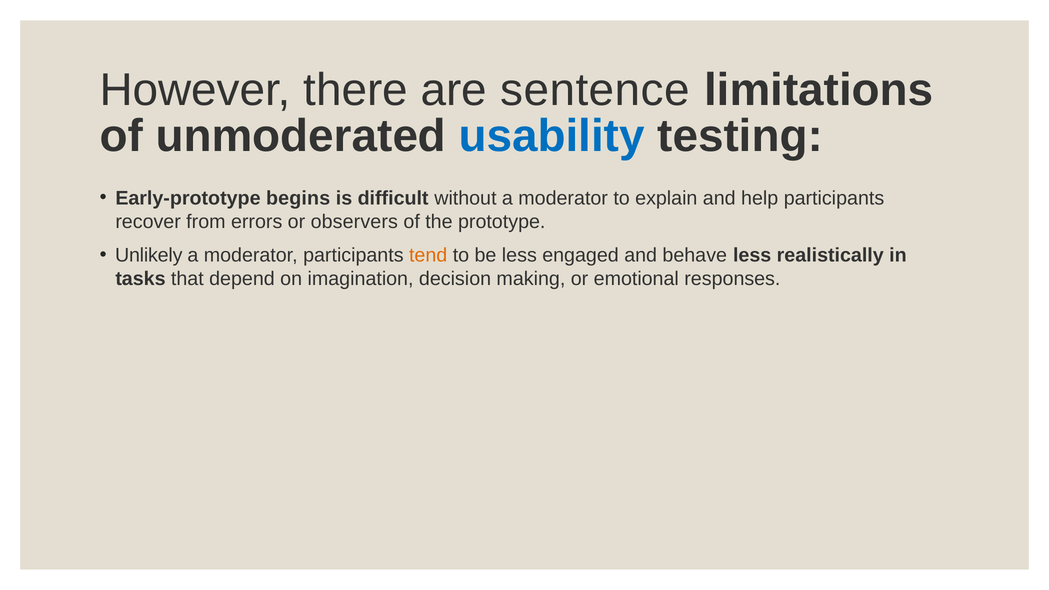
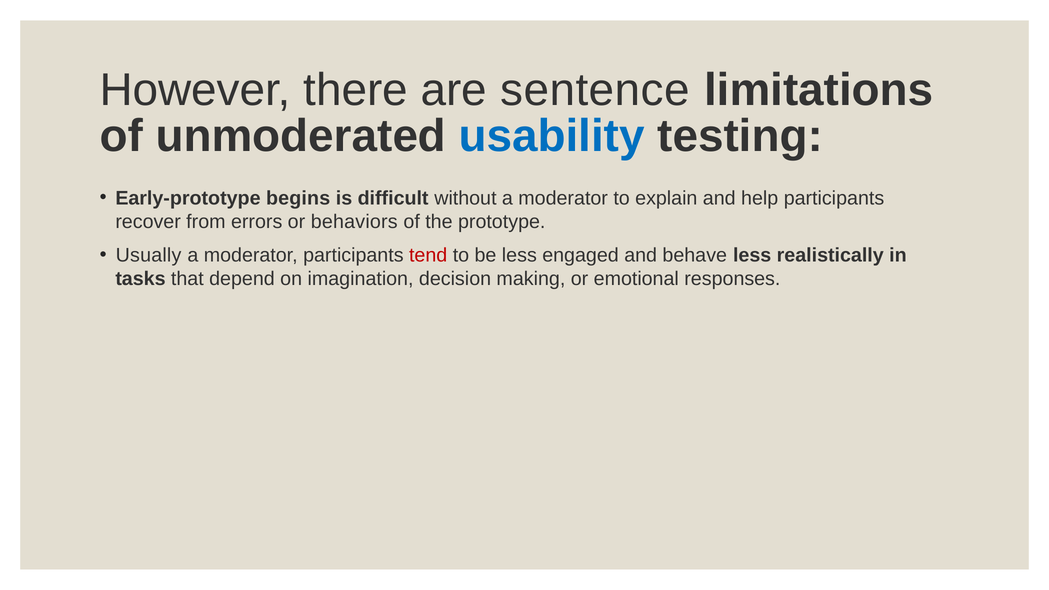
observers: observers -> behaviors
Unlikely: Unlikely -> Usually
tend colour: orange -> red
